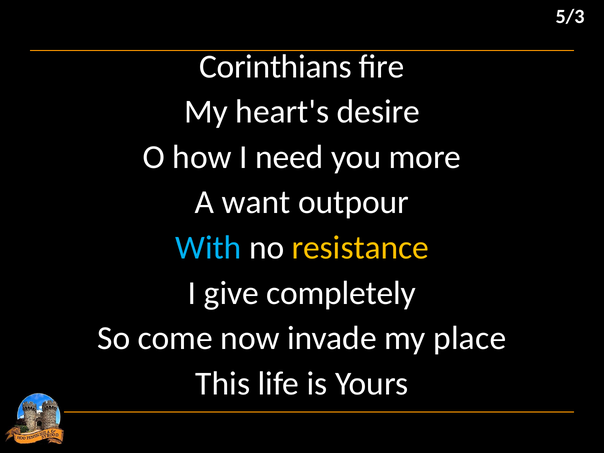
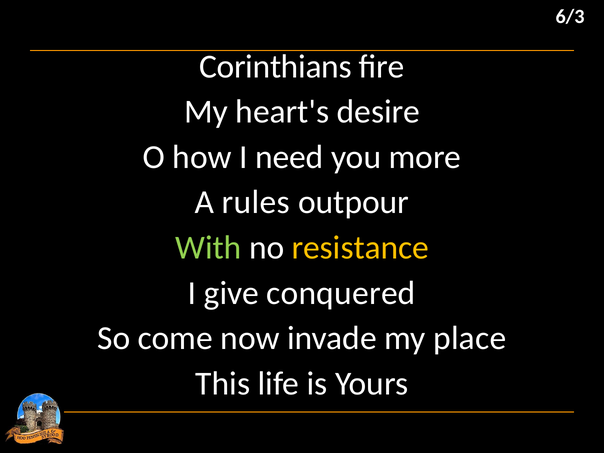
5/3: 5/3 -> 6/3
want: want -> rules
With colour: light blue -> light green
completely: completely -> conquered
